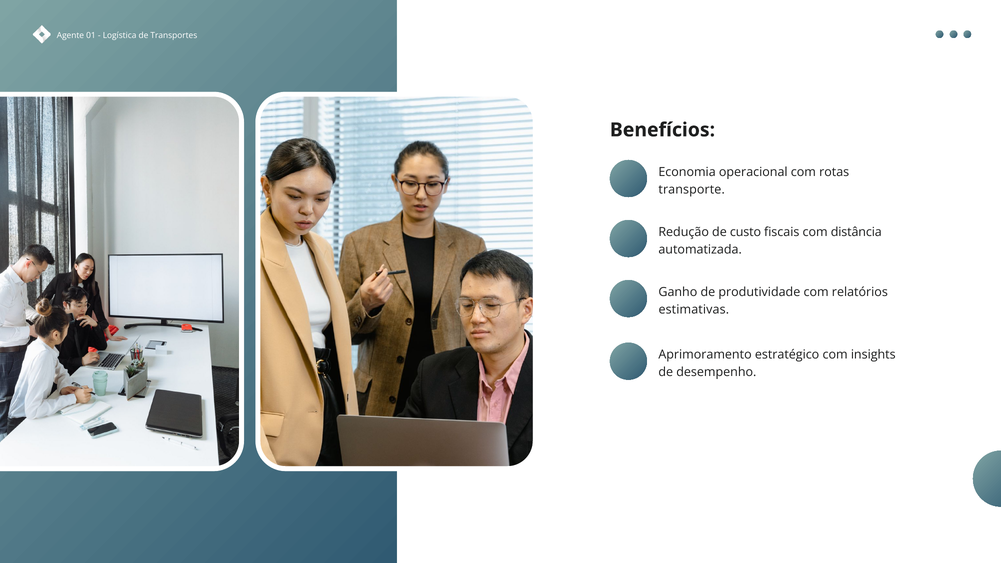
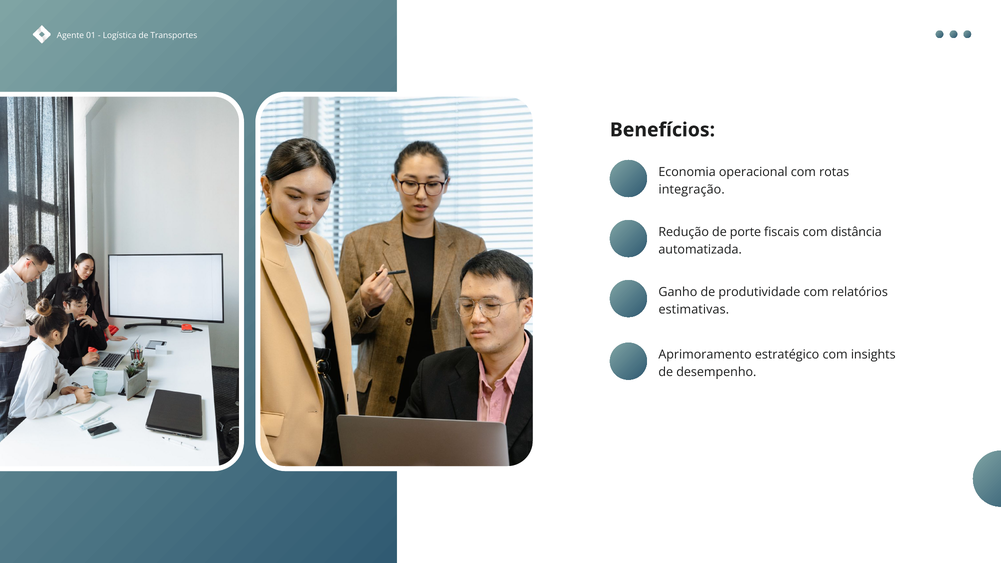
transporte: transporte -> integração
custo: custo -> porte
